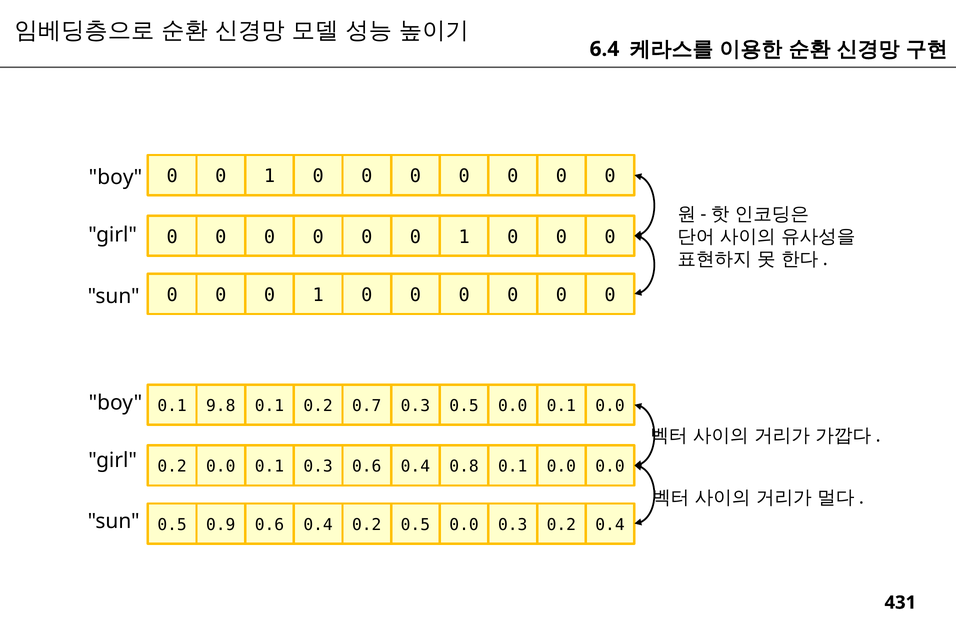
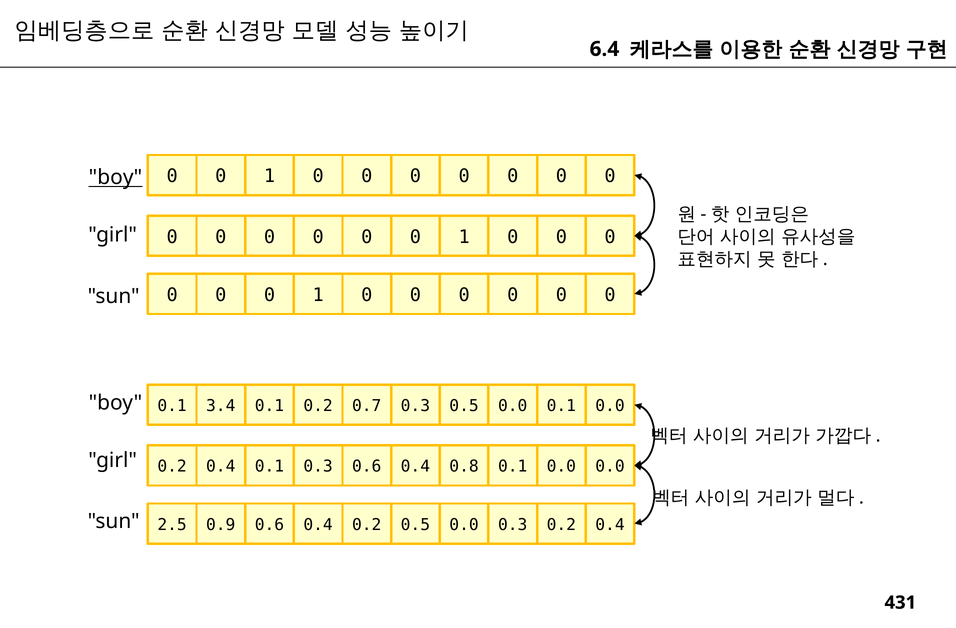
boy at (115, 177) underline: none -> present
9.8: 9.8 -> 3.4
0.0 at (221, 467): 0.0 -> 0.4
0.5 at (172, 525): 0.5 -> 2.5
